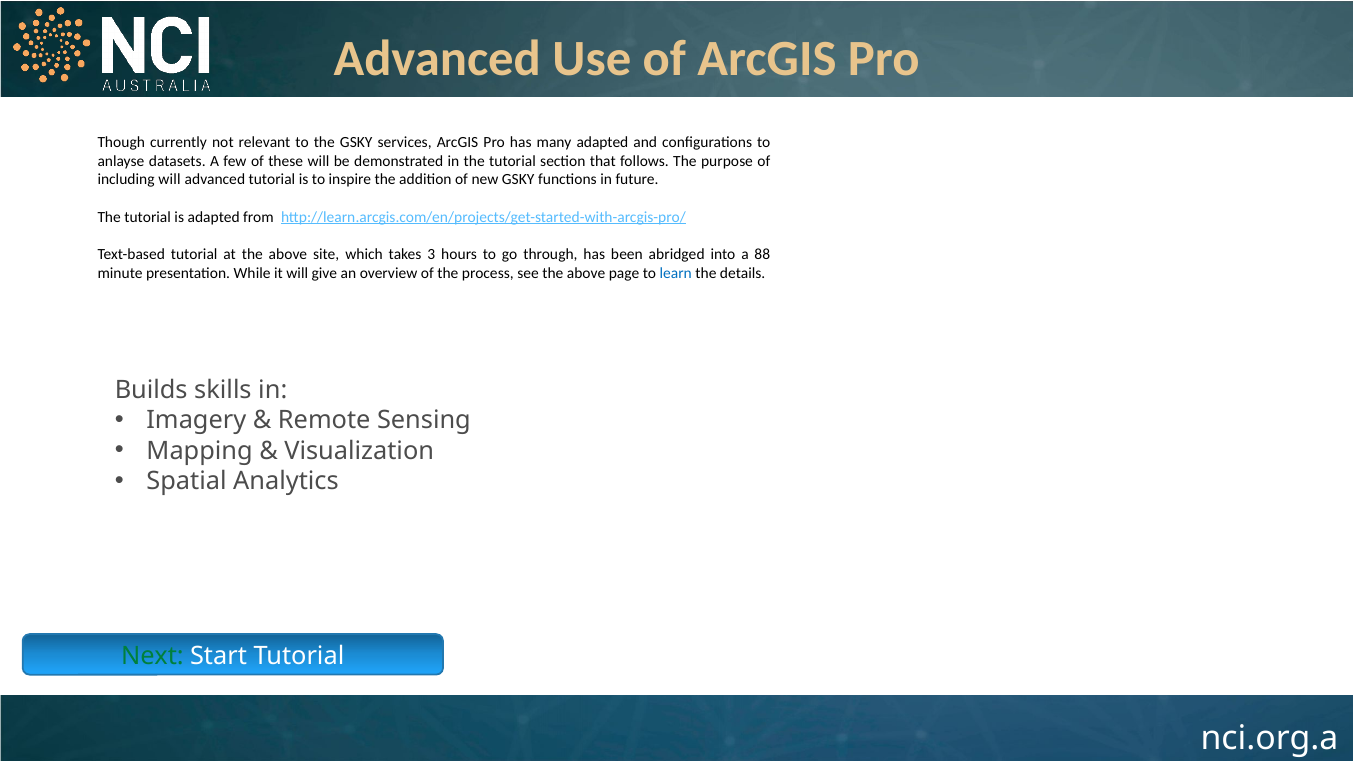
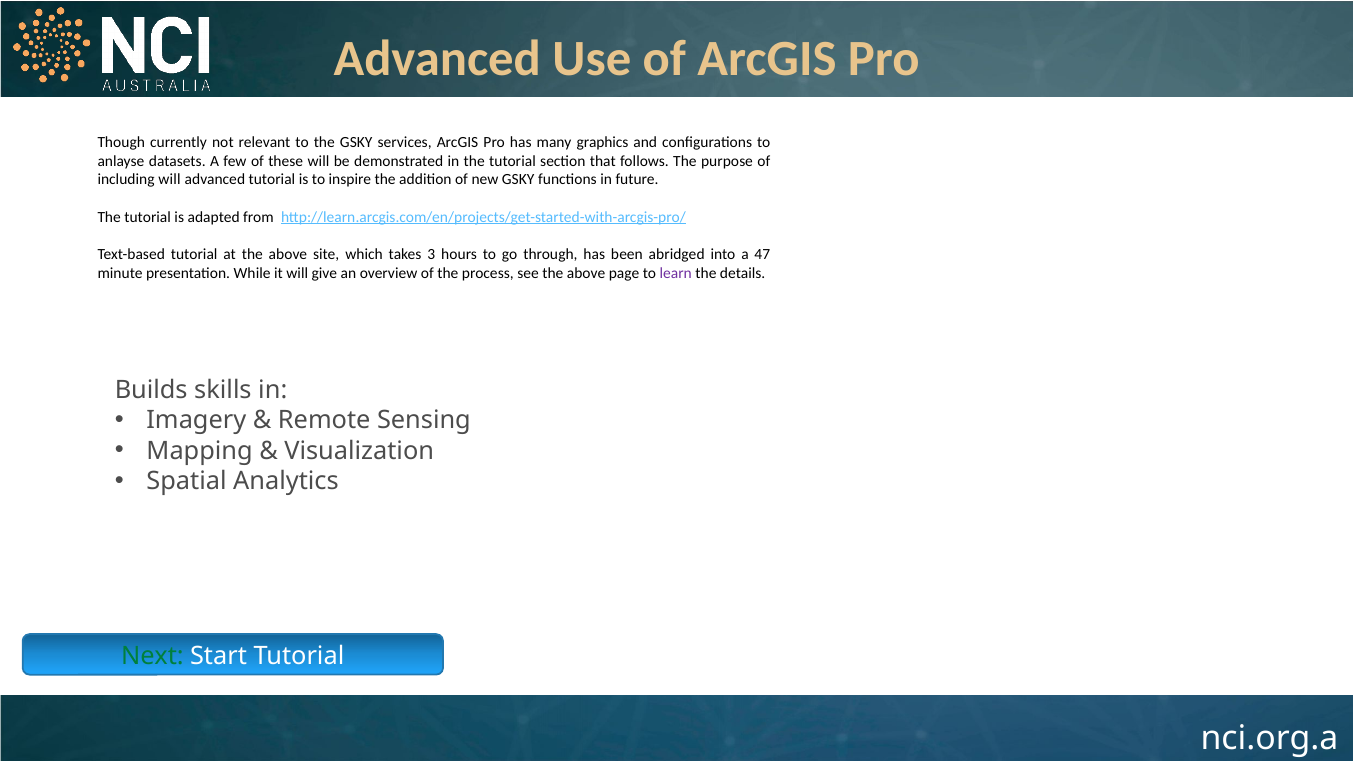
many adapted: adapted -> graphics
88: 88 -> 47
learn colour: blue -> purple
